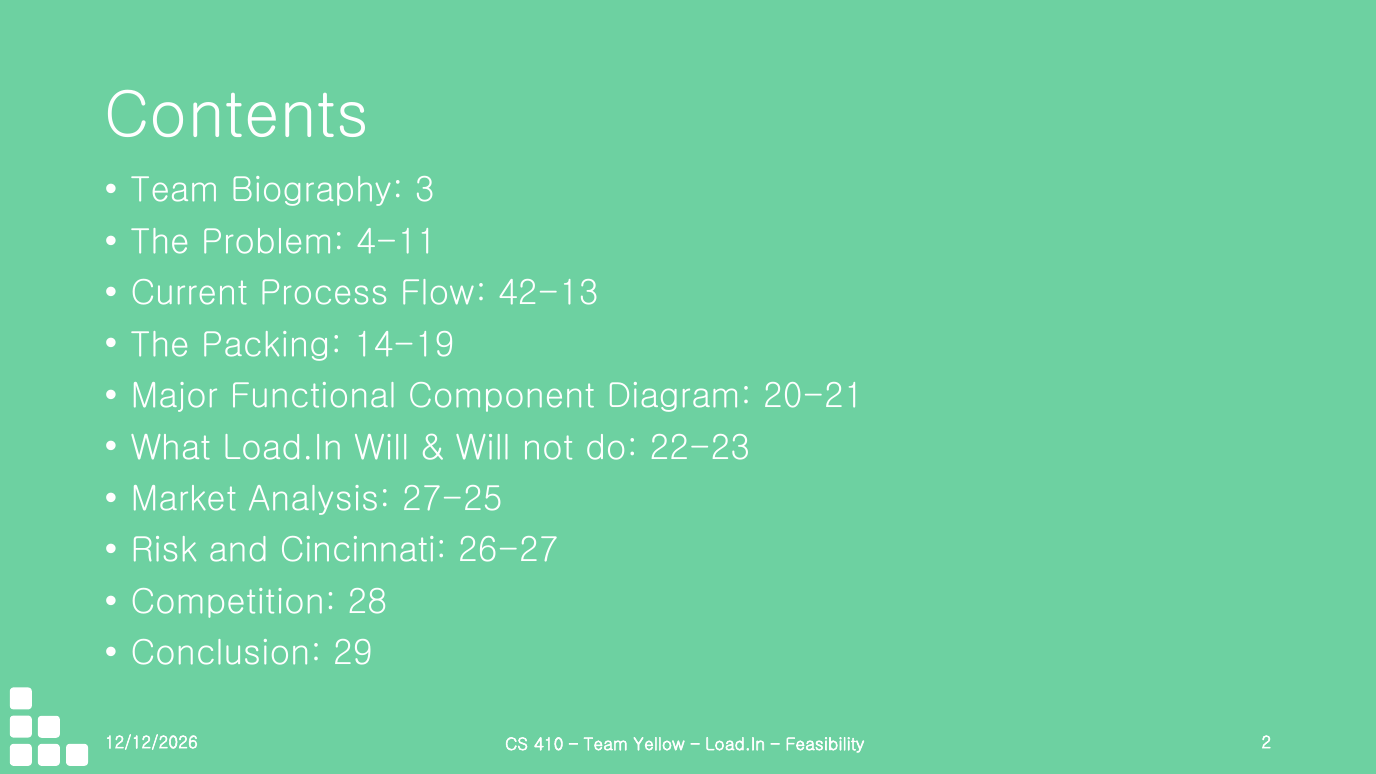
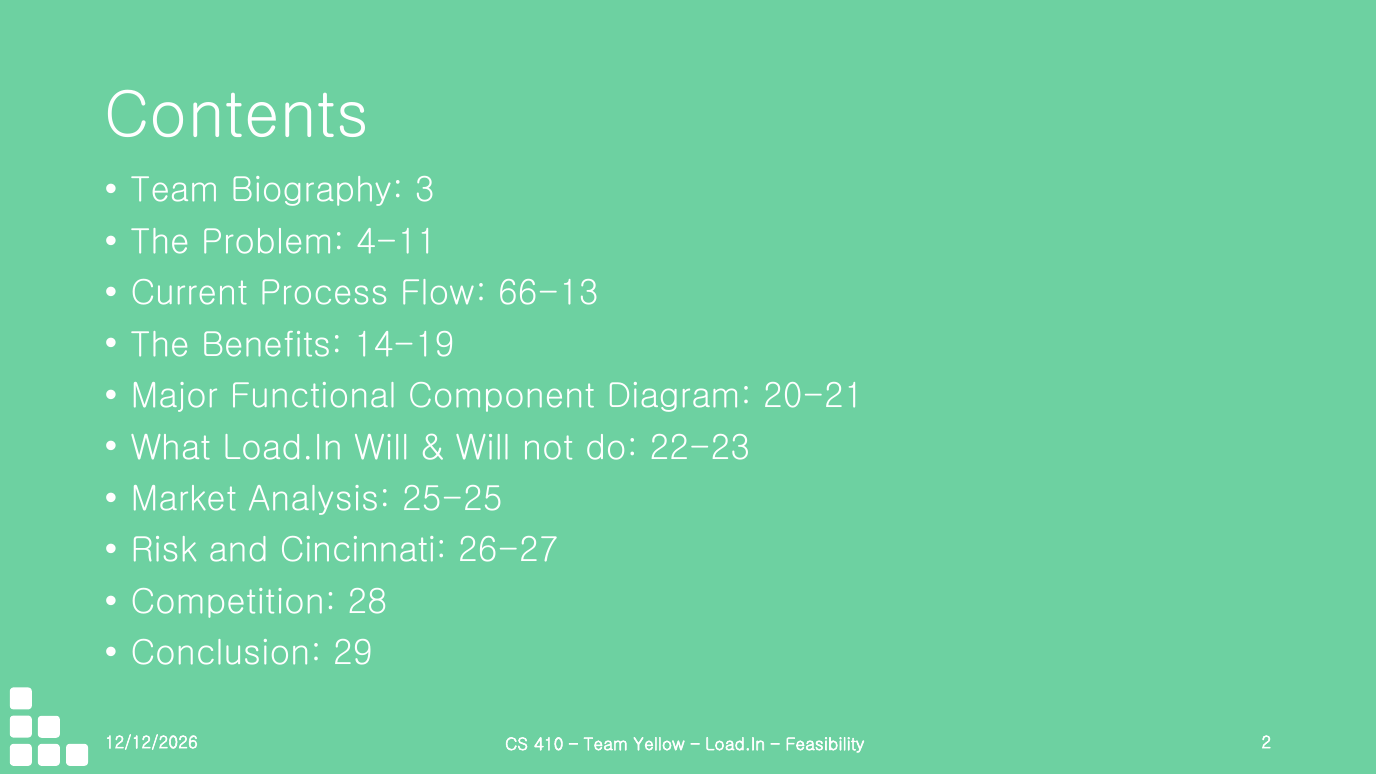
42-13: 42-13 -> 66-13
Packing: Packing -> Benefits
27-25: 27-25 -> 25-25
